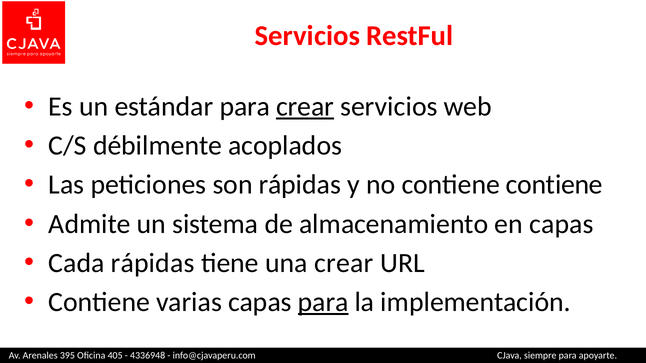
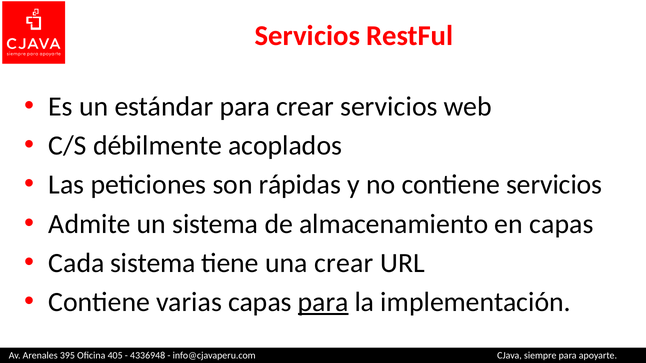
crear at (305, 107) underline: present -> none
contiene contiene: contiene -> servicios
Cada rápidas: rápidas -> sistema
